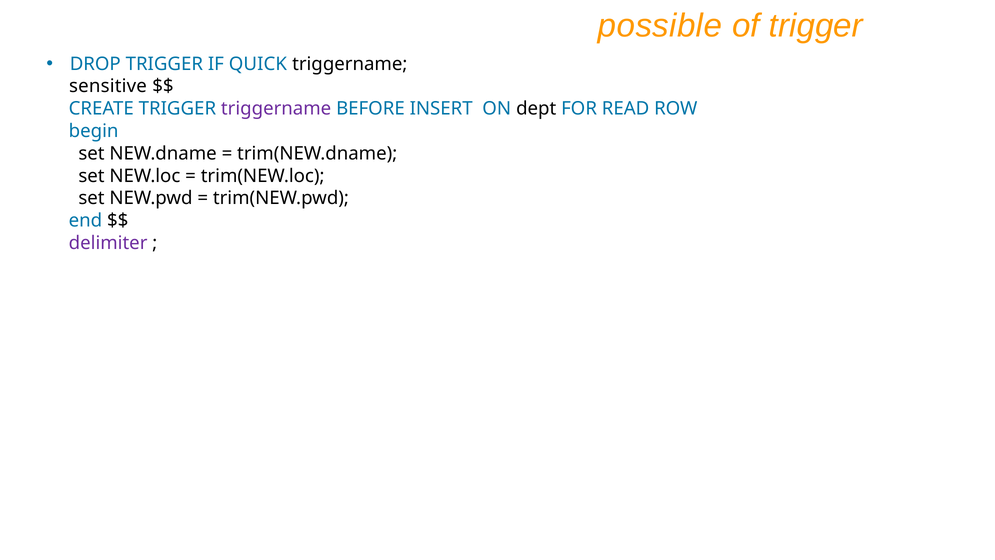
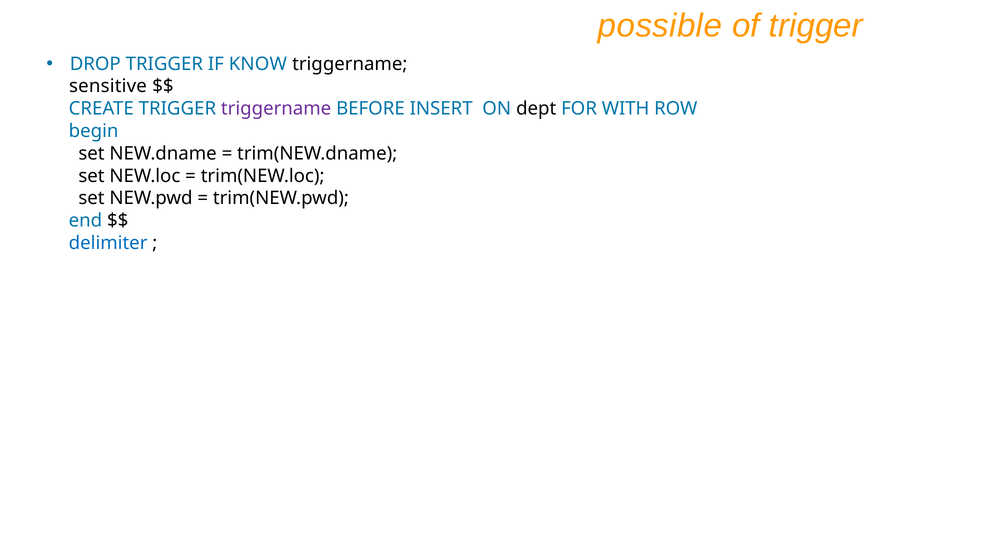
QUICK: QUICK -> KNOW
READ: READ -> WITH
delimiter colour: purple -> blue
